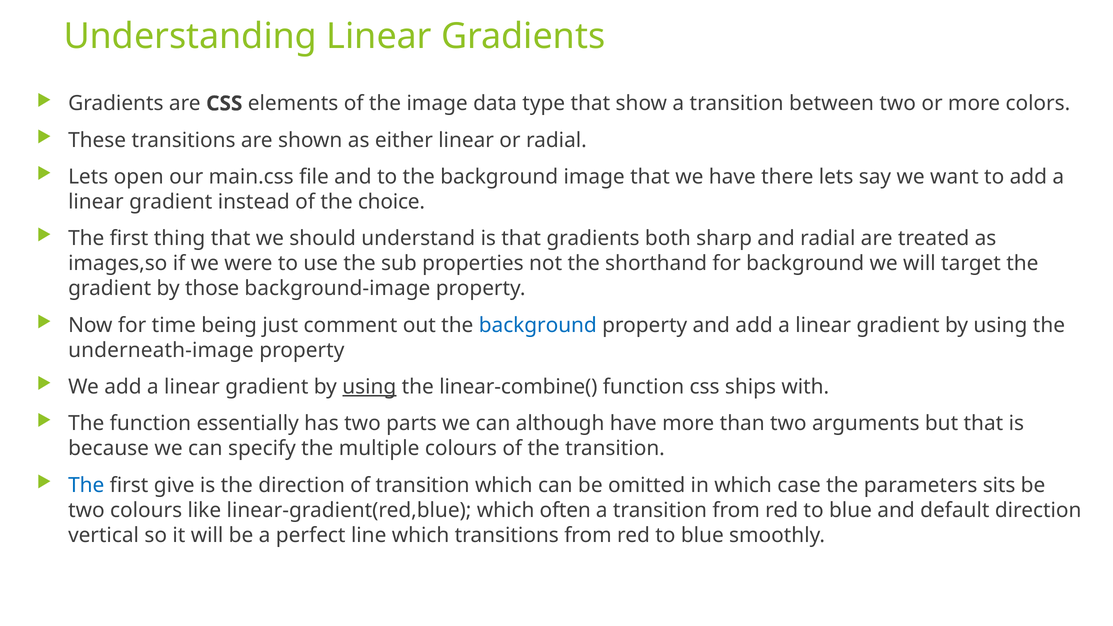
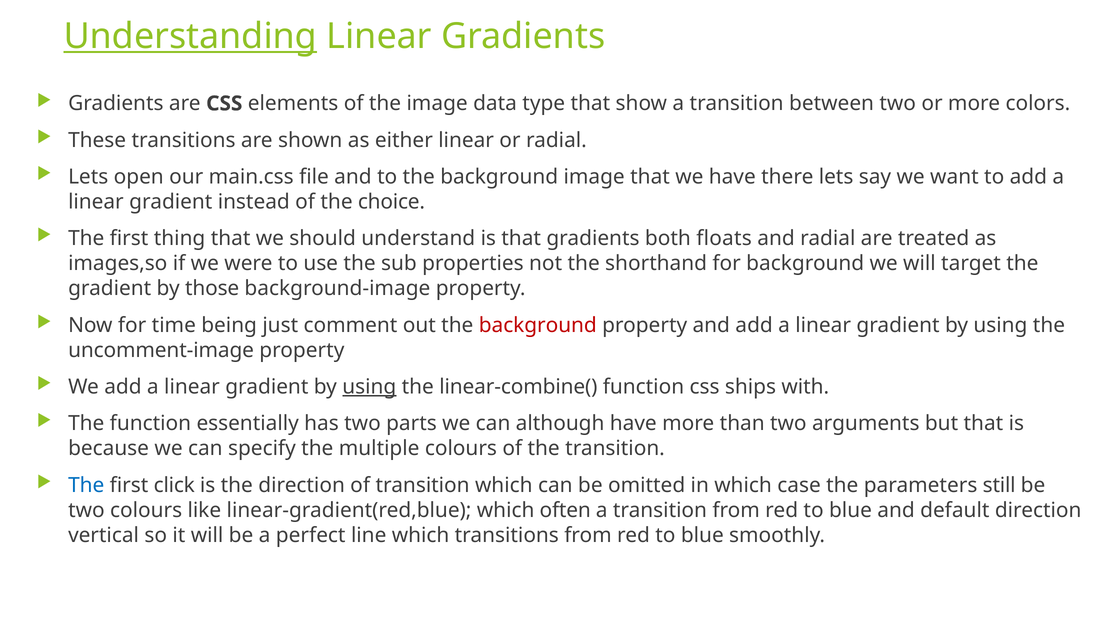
Understanding underline: none -> present
sharp: sharp -> floats
background at (538, 325) colour: blue -> red
underneath-image: underneath-image -> uncomment-image
give: give -> click
sits: sits -> still
